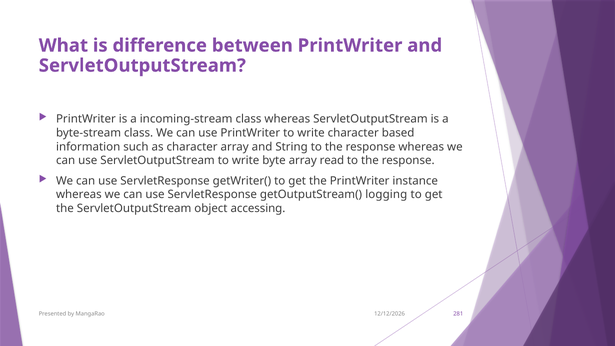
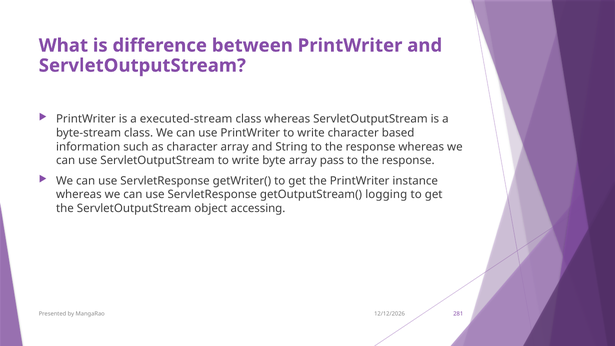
incoming-stream: incoming-stream -> executed-stream
read: read -> pass
